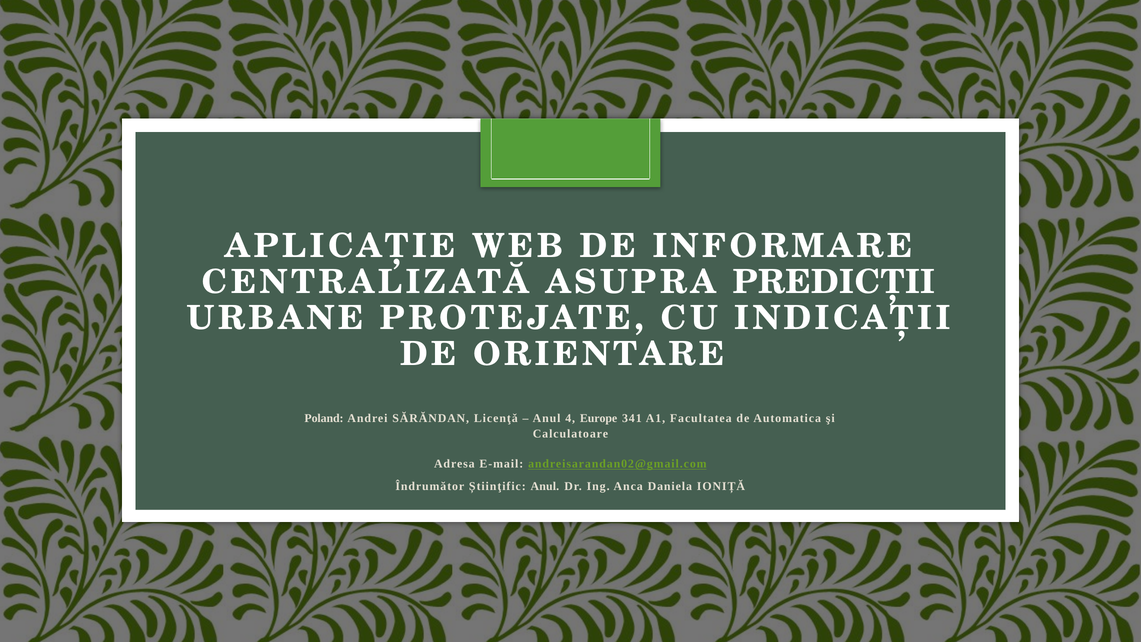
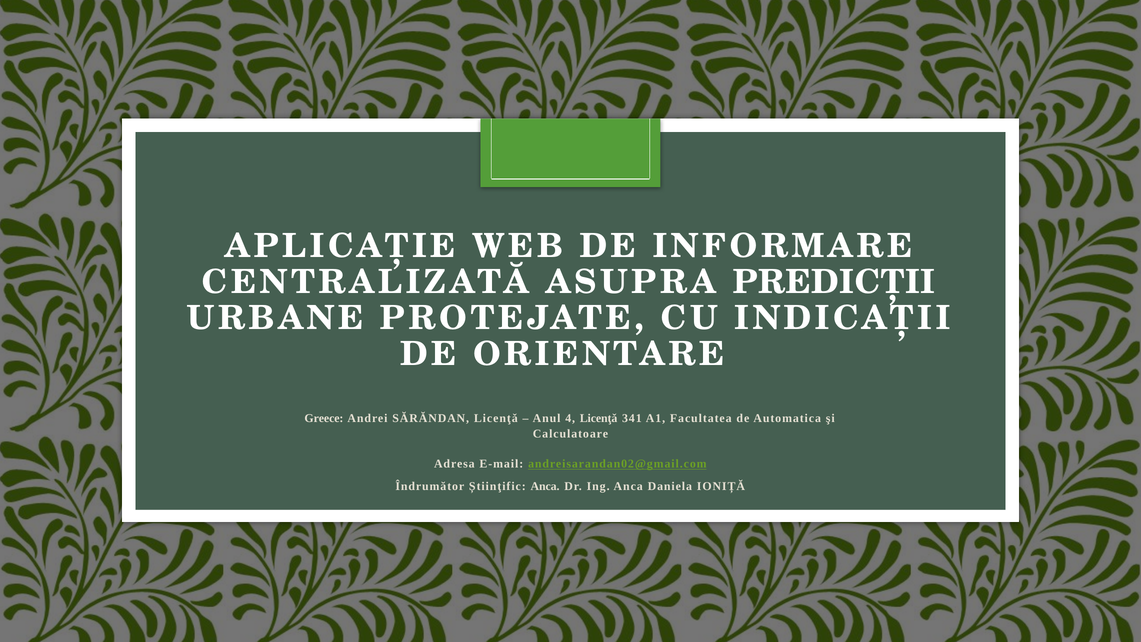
Poland: Poland -> Greece
4 Europe: Europe -> Licenţǎ
Știinţific Anul: Anul -> Anca
